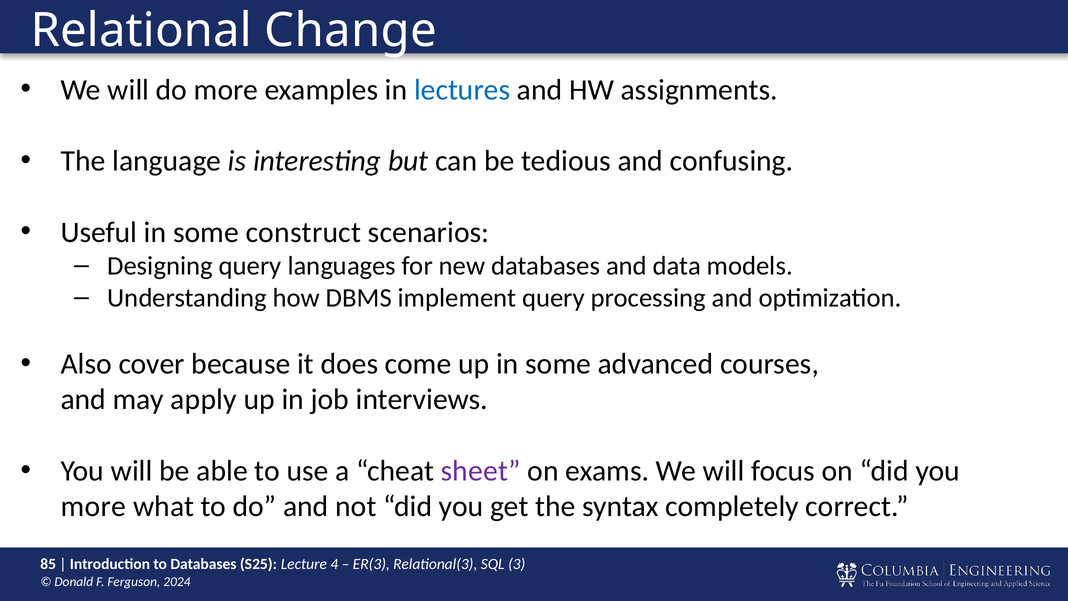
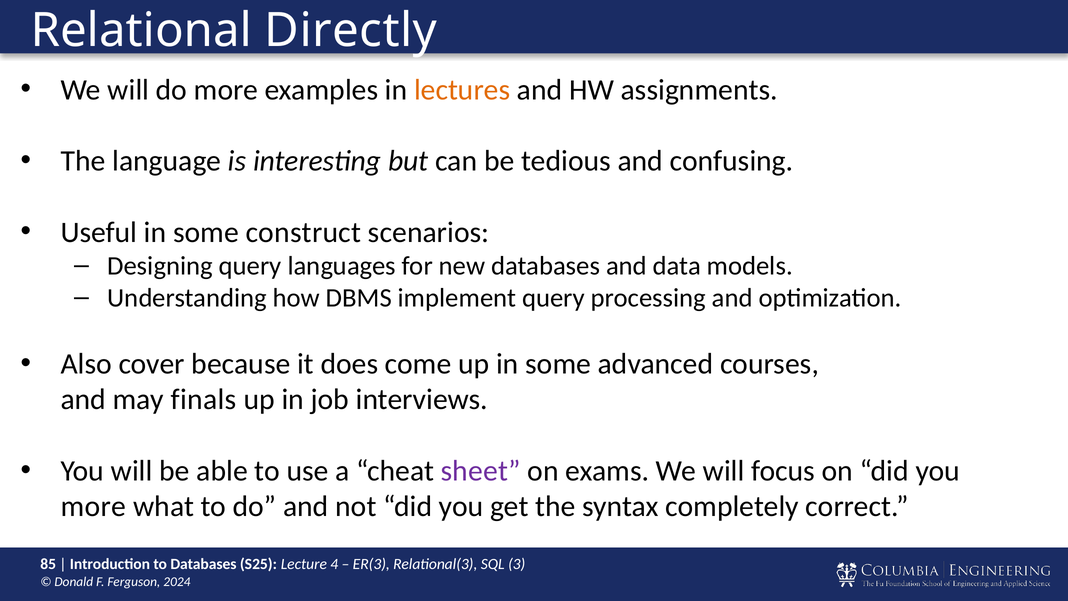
Change: Change -> Directly
lectures colour: blue -> orange
apply: apply -> finals
